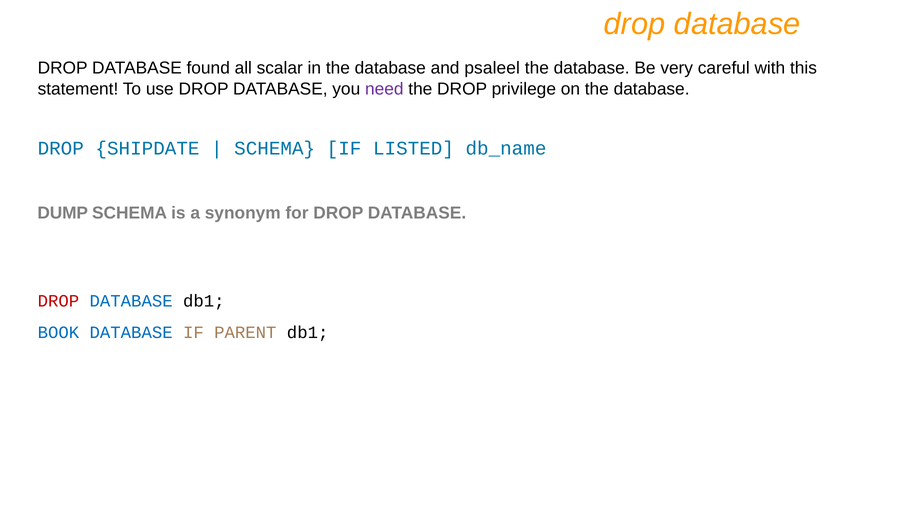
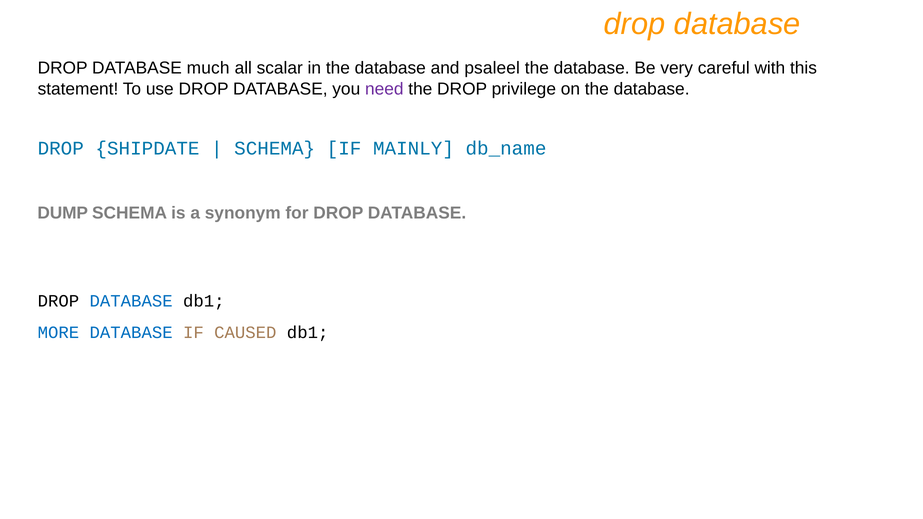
found: found -> much
LISTED: LISTED -> MAINLY
DROP at (58, 301) colour: red -> black
BOOK: BOOK -> MORE
PARENT: PARENT -> CAUSED
